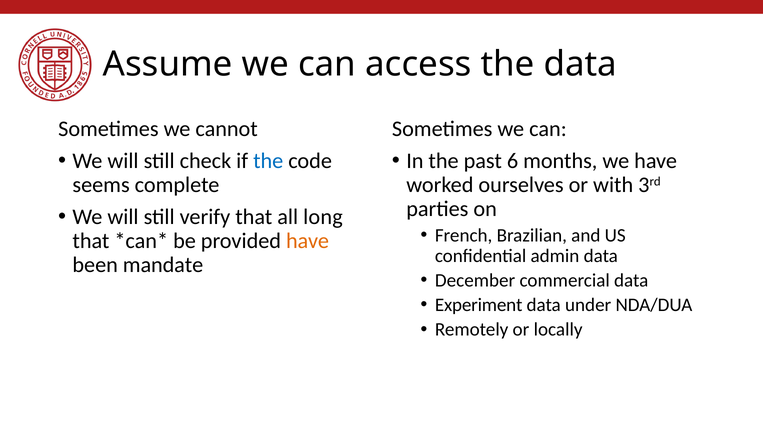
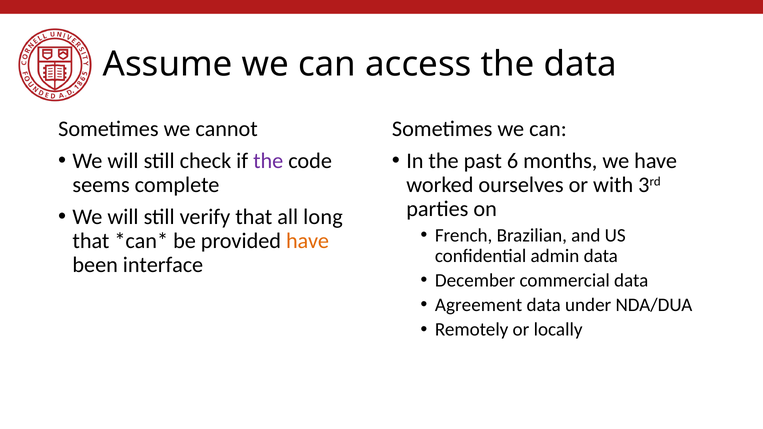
the at (268, 161) colour: blue -> purple
mandate: mandate -> interface
Experiment: Experiment -> Agreement
